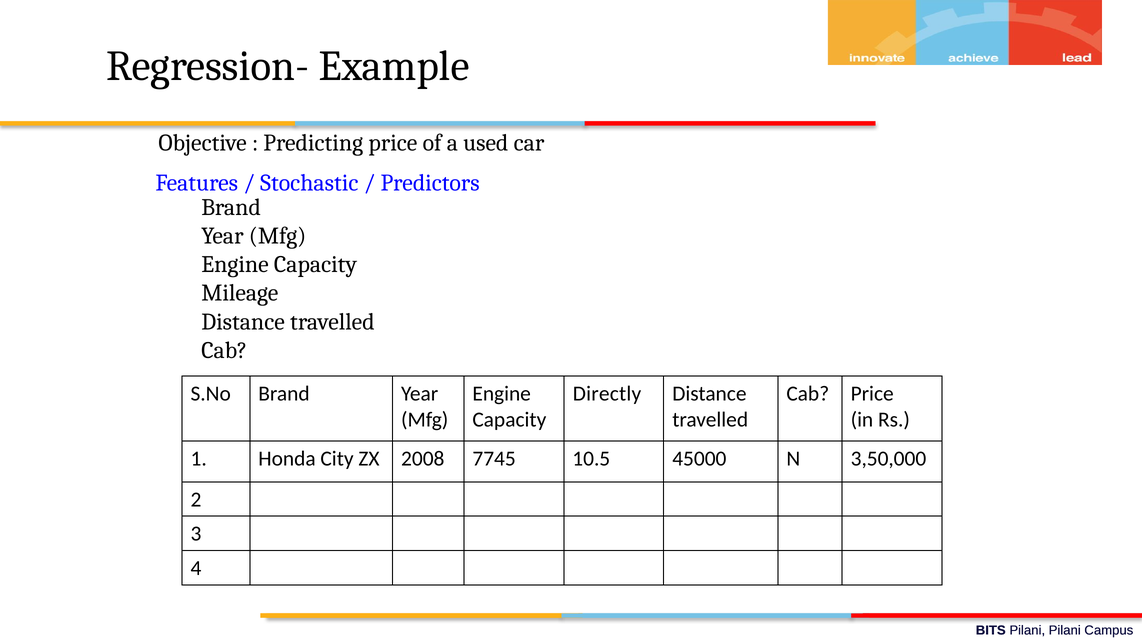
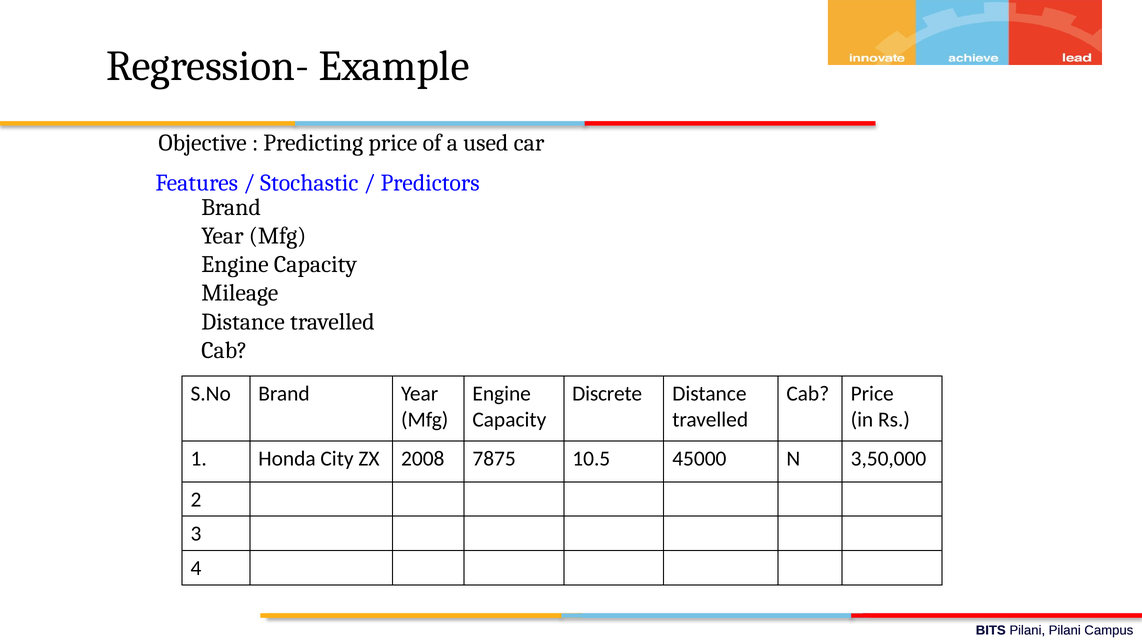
Directly: Directly -> Discrete
7745: 7745 -> 7875
